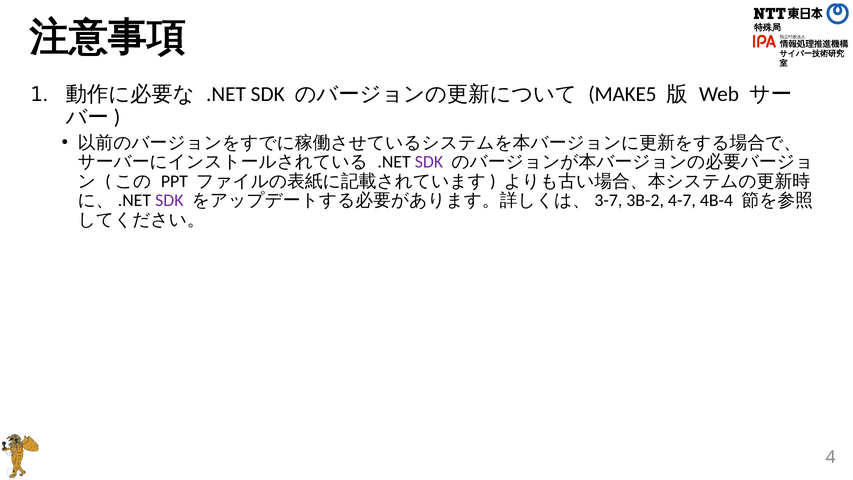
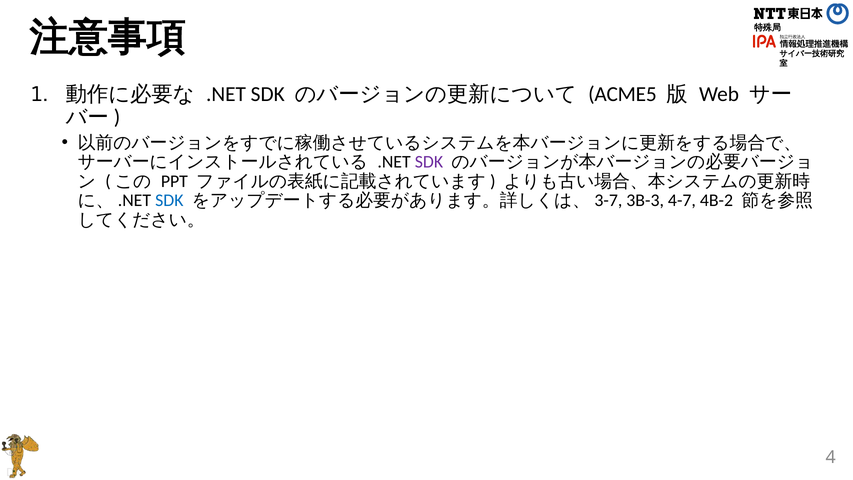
MAKE5: MAKE5 -> ACME5
SDK at (169, 200) colour: purple -> blue
3B-2: 3B-2 -> 3B-3
4B-4: 4B-4 -> 4B-2
